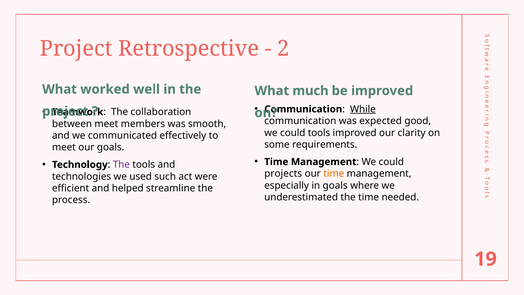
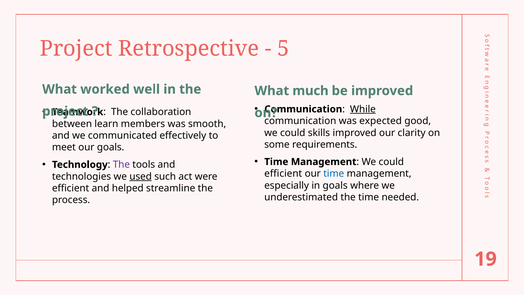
2: 2 -> 5
between meet: meet -> learn
could tools: tools -> skills
projects at (283, 173): projects -> efficient
time at (334, 173) colour: orange -> blue
used underline: none -> present
